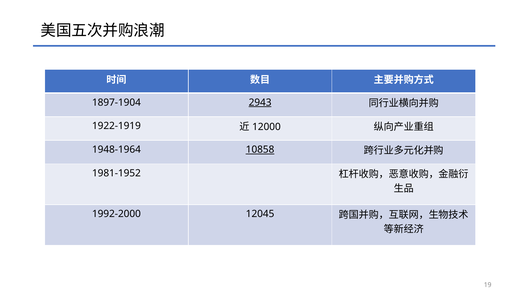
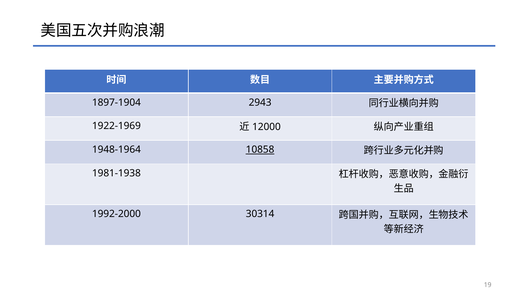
2943 underline: present -> none
1922-1919: 1922-1919 -> 1922-1969
1981-1952: 1981-1952 -> 1981-1938
12045: 12045 -> 30314
